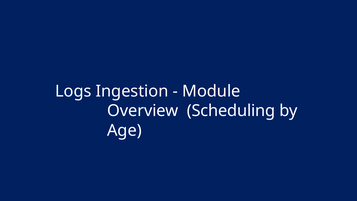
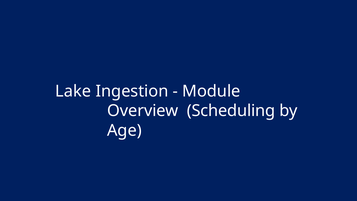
Logs: Logs -> Lake
